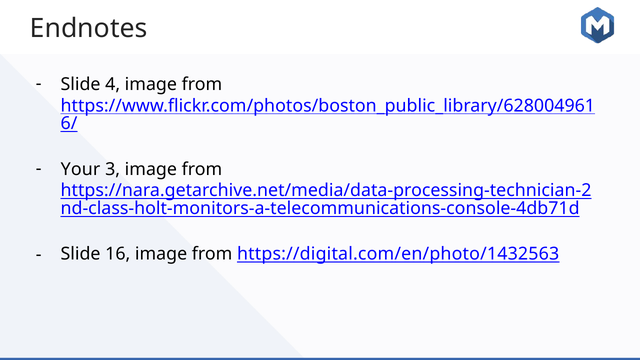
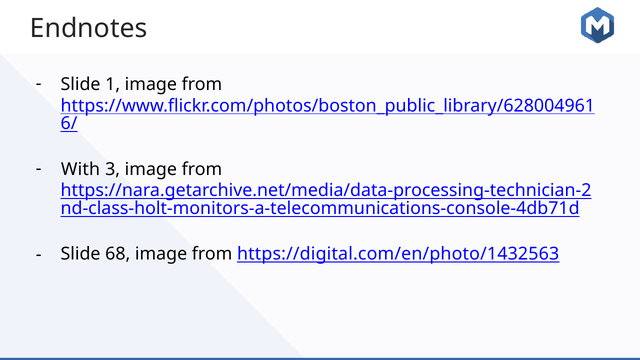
4: 4 -> 1
Your: Your -> With
16: 16 -> 68
